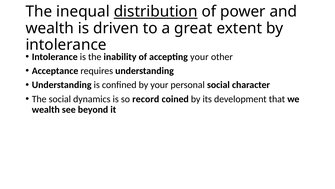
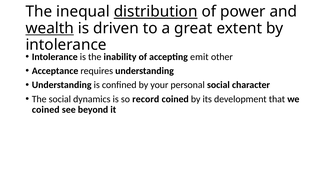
wealth at (50, 28) underline: none -> present
accepting your: your -> emit
wealth at (46, 109): wealth -> coined
